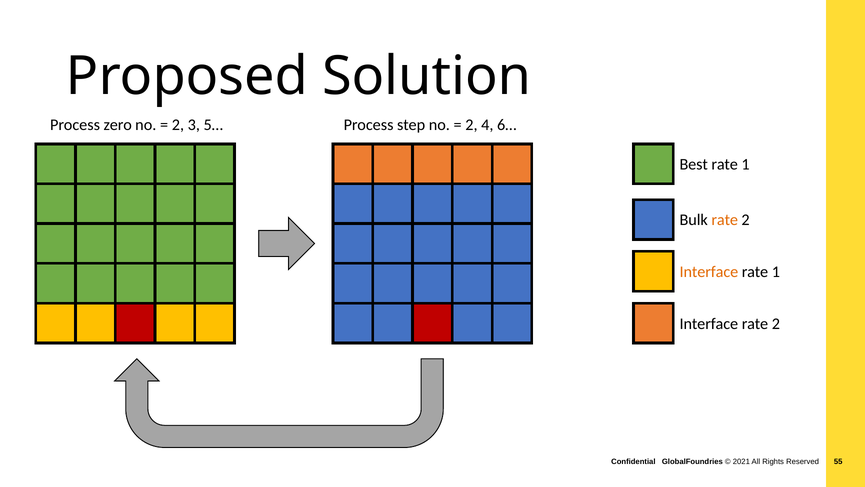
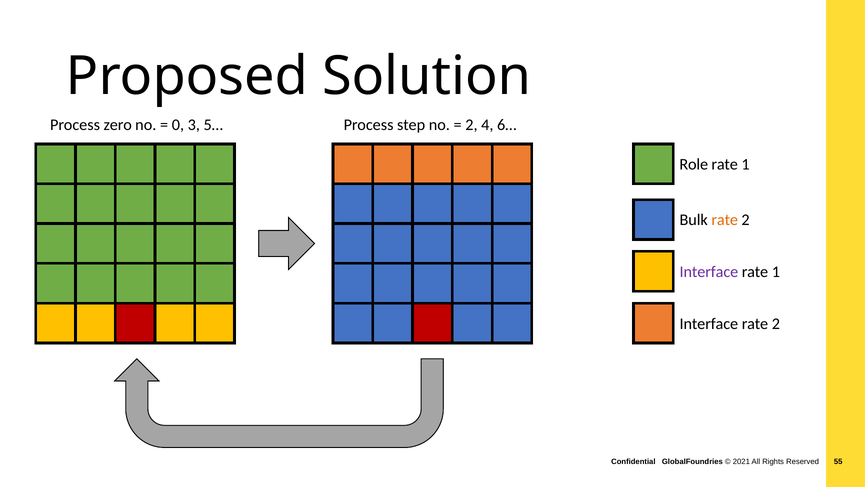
2 at (178, 125): 2 -> 0
Best: Best -> Role
Interface at (709, 272) colour: orange -> purple
